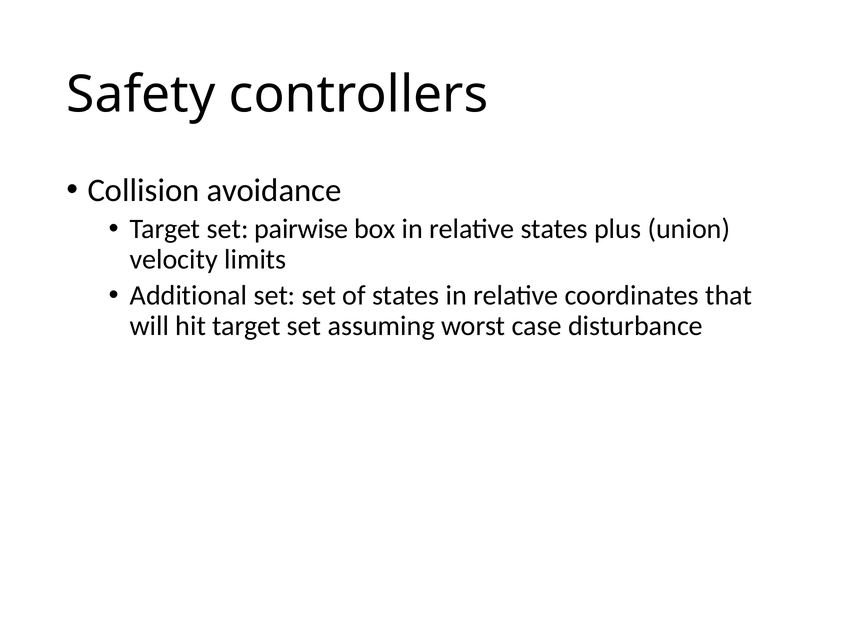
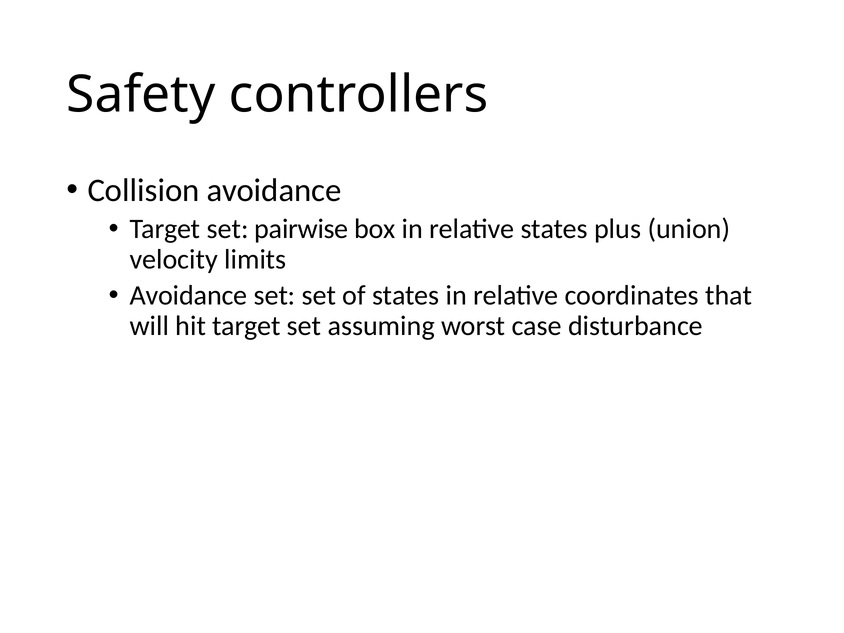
Additional at (189, 296): Additional -> Avoidance
